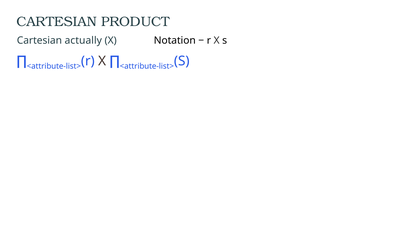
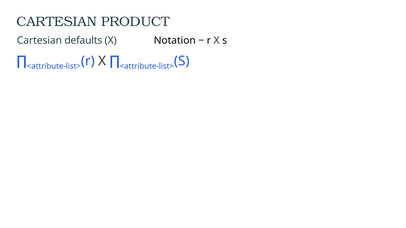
actually: actually -> defaults
